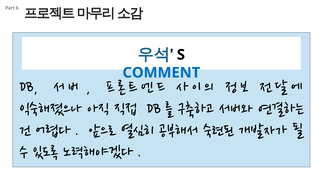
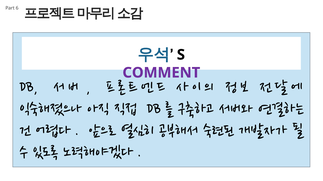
COMMENT colour: blue -> purple
